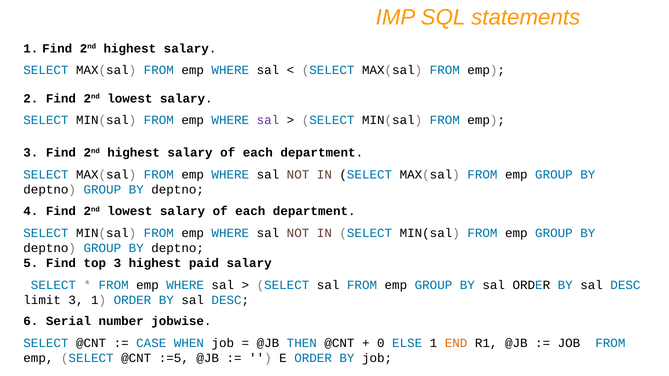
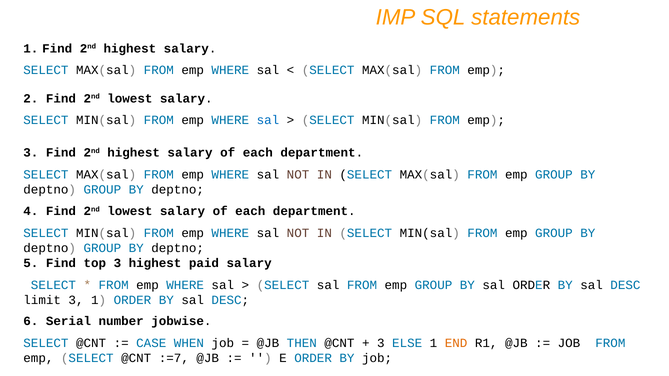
sal at (268, 120) colour: purple -> blue
0 at (381, 343): 0 -> 3
:=5: :=5 -> :=7
